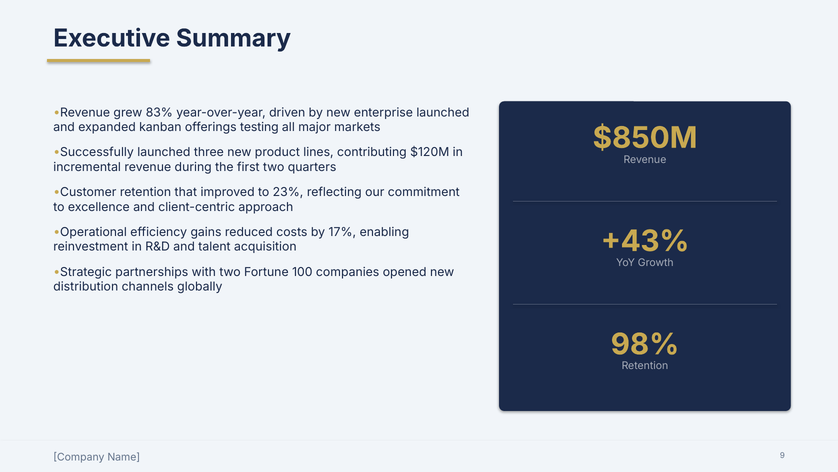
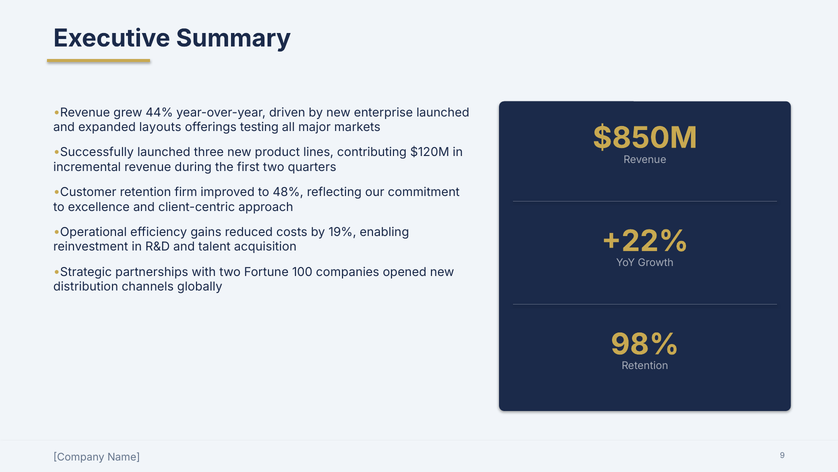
83%: 83% -> 44%
kanban: kanban -> layouts
that: that -> firm
23%: 23% -> 48%
17%: 17% -> 19%
+43%: +43% -> +22%
